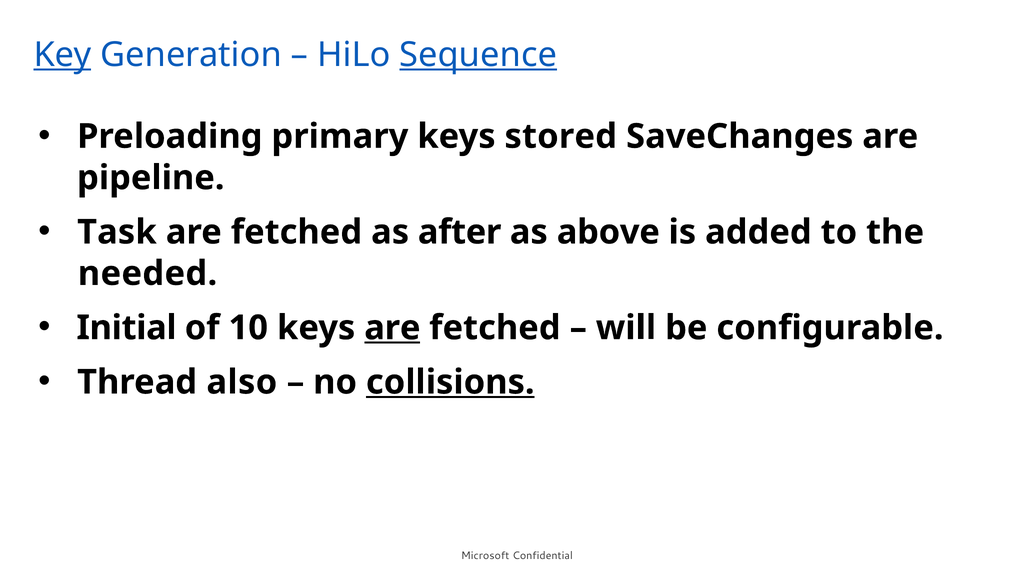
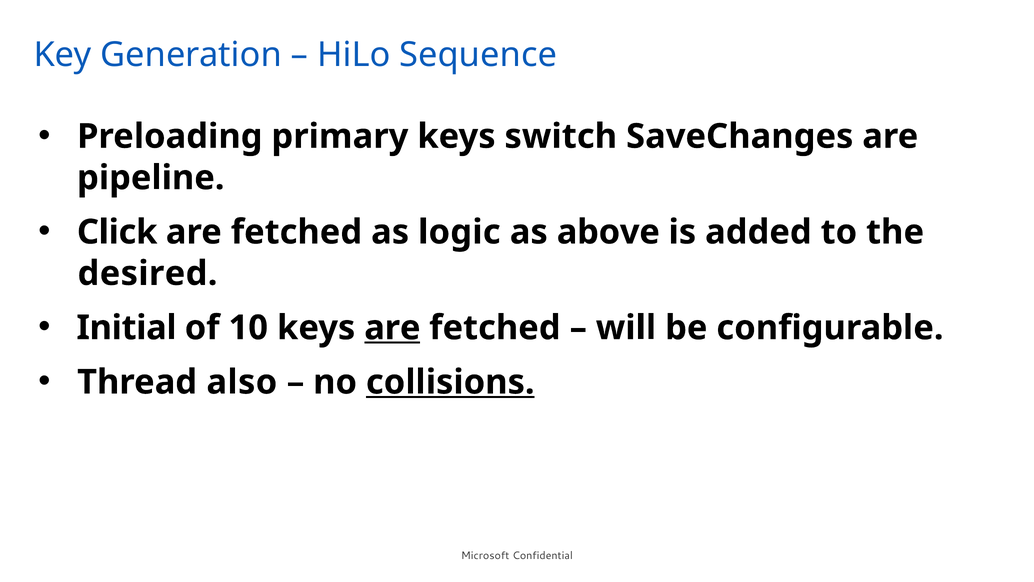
Key underline: present -> none
Sequence underline: present -> none
stored: stored -> switch
Task: Task -> Click
after: after -> logic
needed: needed -> desired
